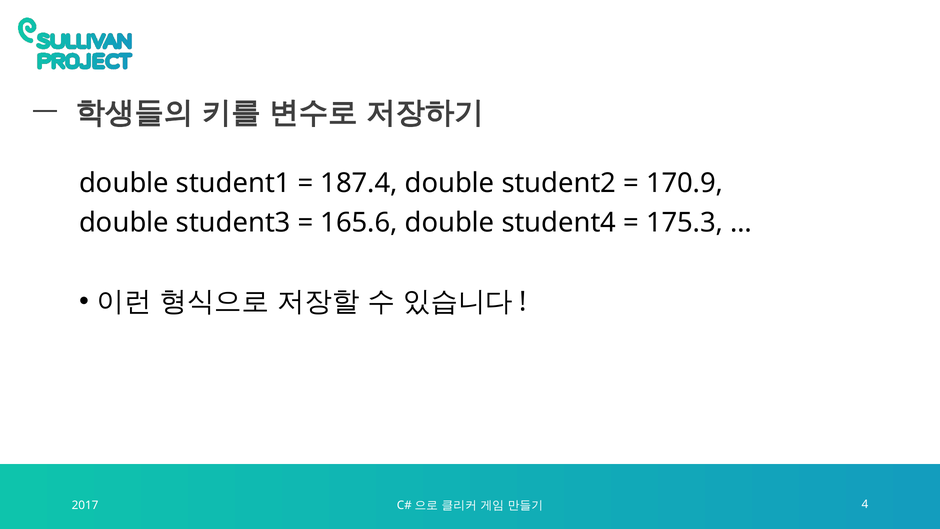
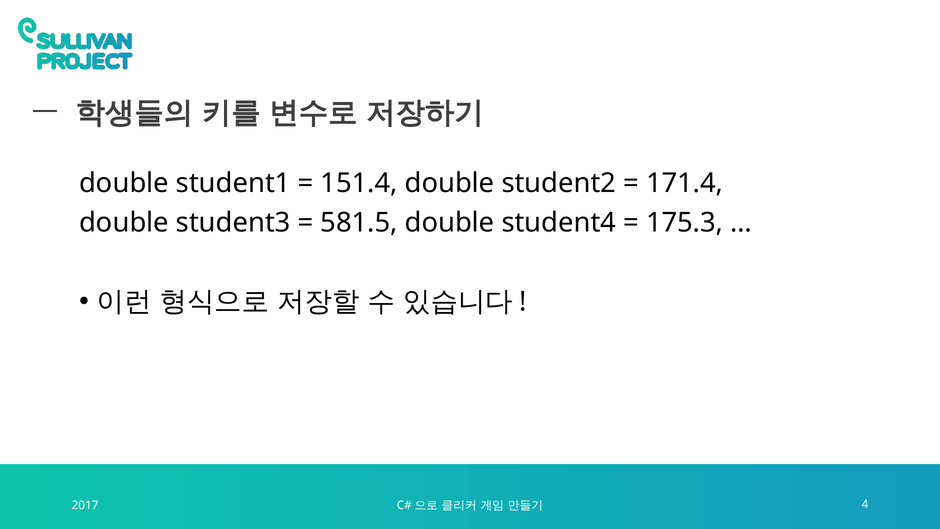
187.4: 187.4 -> 151.4
170.9: 170.9 -> 171.4
165.6: 165.6 -> 581.5
